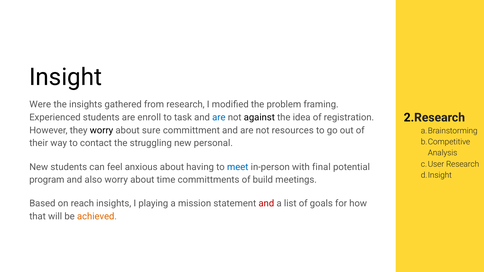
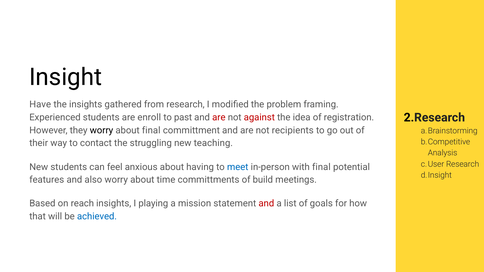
Were: Were -> Have
task: task -> past
are at (219, 117) colour: blue -> red
against colour: black -> red
about sure: sure -> final
resources: resources -> recipients
personal: personal -> teaching
program: program -> features
achieved colour: orange -> blue
